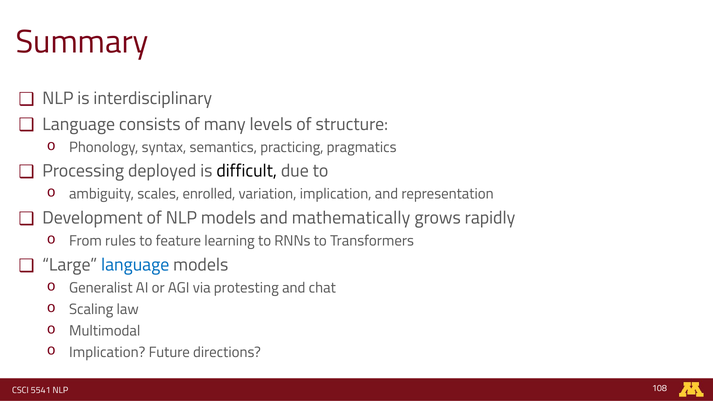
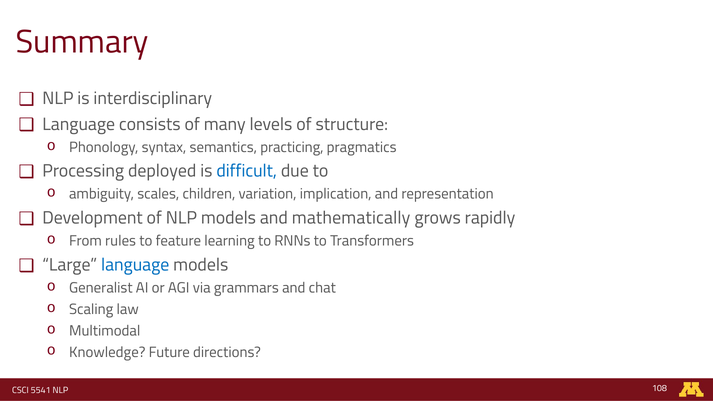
difficult colour: black -> blue
enrolled: enrolled -> children
protesting: protesting -> grammars
Implication at (107, 352): Implication -> Knowledge
